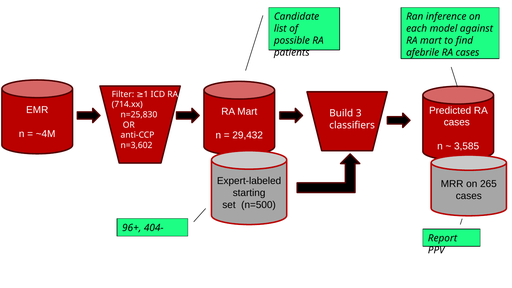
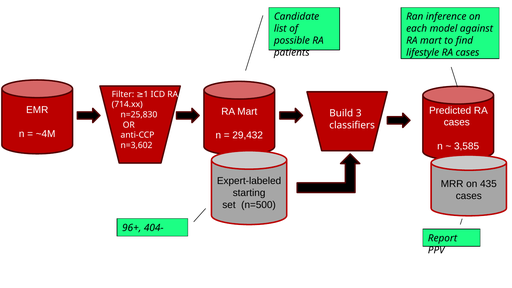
afebrile: afebrile -> lifestyle
265: 265 -> 435
